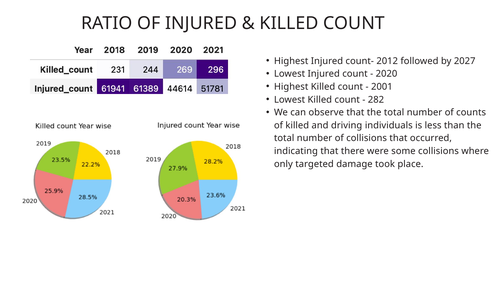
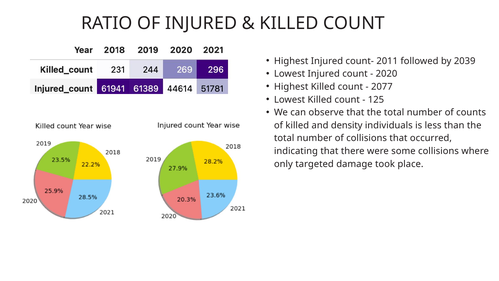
2012: 2012 -> 2011
2027: 2027 -> 2039
2001: 2001 -> 2077
282: 282 -> 125
driving: driving -> density
